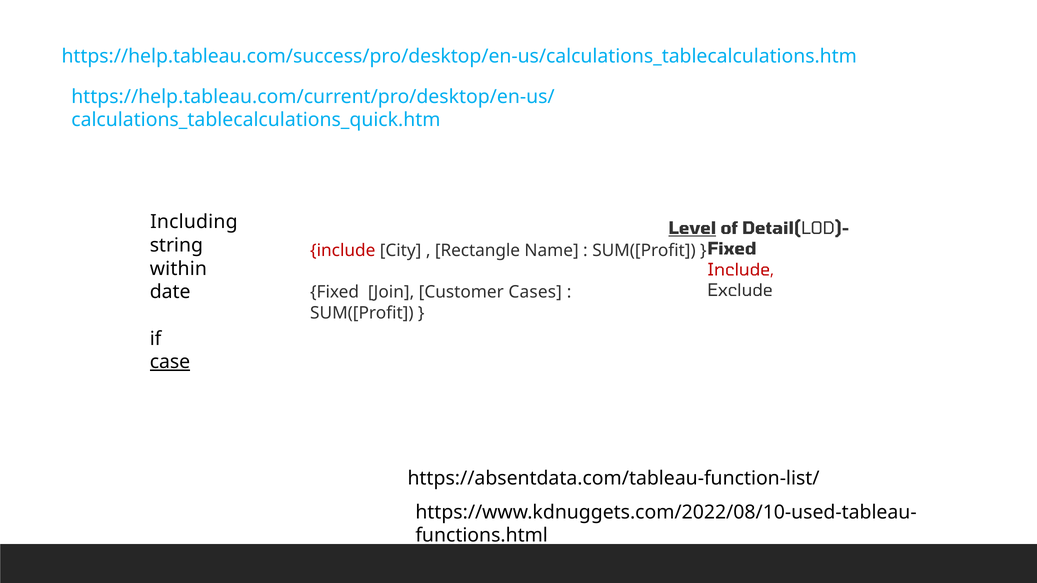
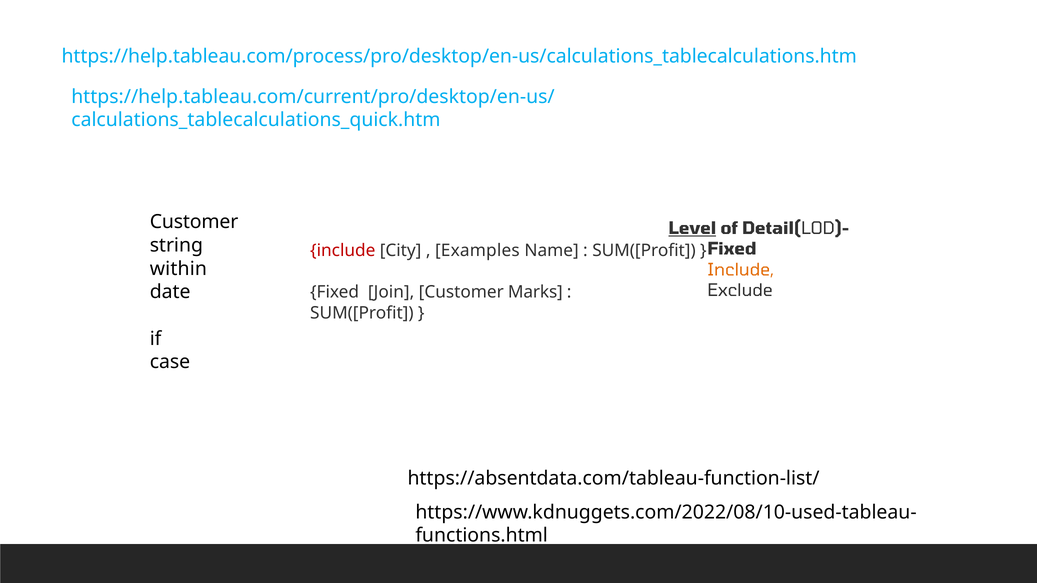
https://help.tableau.com/success/pro/desktop/en-us/calculations_tablecalculations.htm: https://help.tableau.com/success/pro/desktop/en-us/calculations_tablecalculations.htm -> https://help.tableau.com/process/pro/desktop/en-us/calculations_tablecalculations.htm
Including at (194, 222): Including -> Customer
Rectangle: Rectangle -> Examples
Include at (741, 270) colour: red -> orange
Cases: Cases -> Marks
case underline: present -> none
